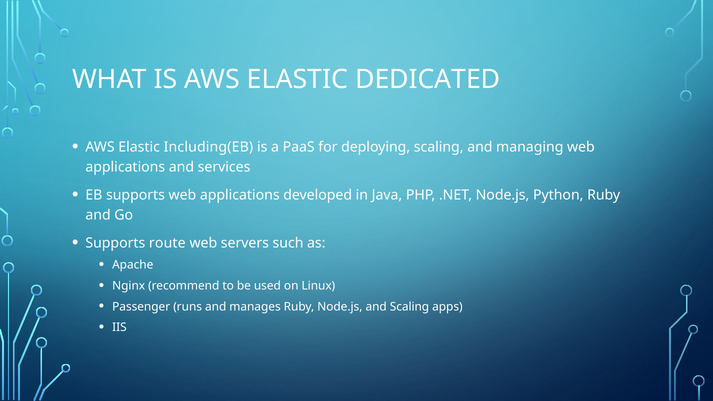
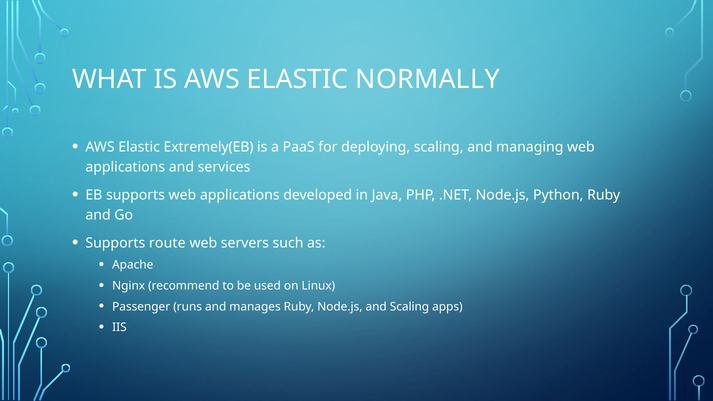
DEDICATED: DEDICATED -> NORMALLY
Including(EB: Including(EB -> Extremely(EB
